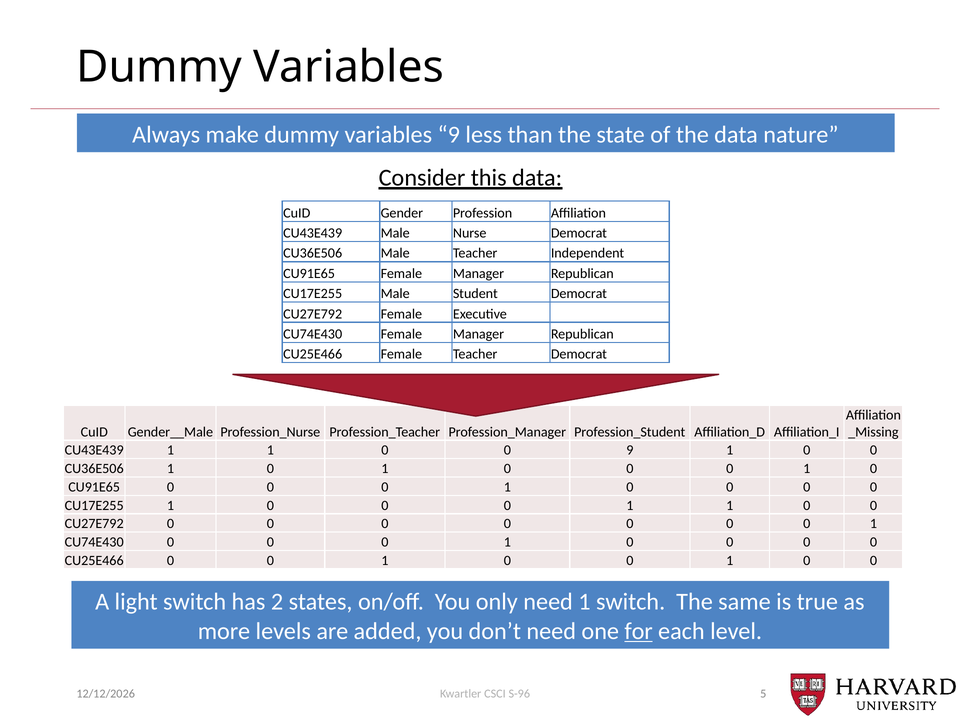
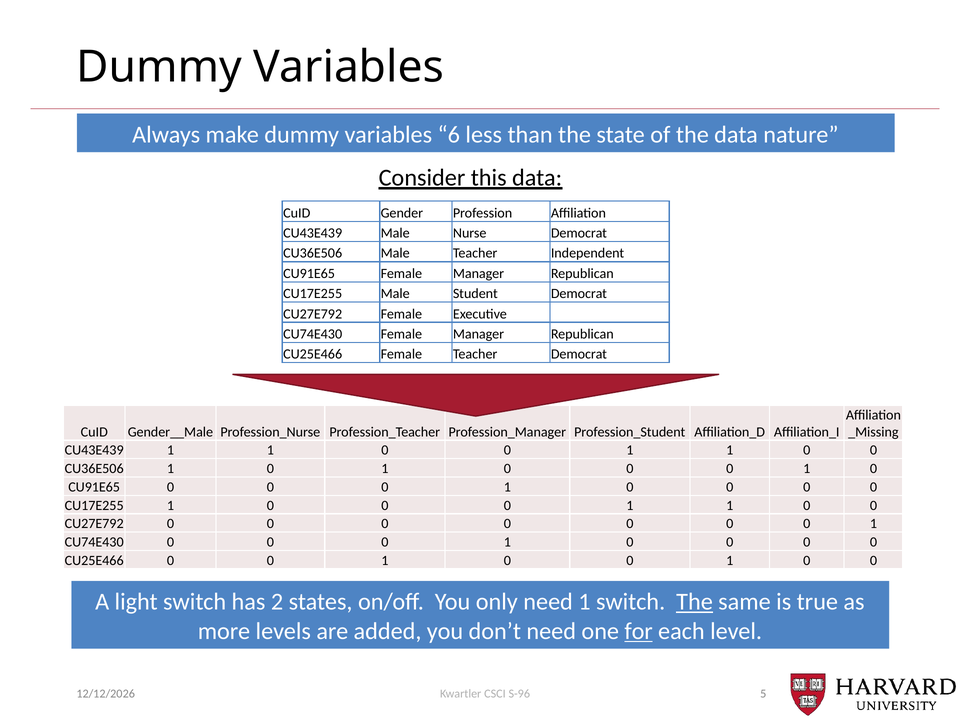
variables 9: 9 -> 6
9 at (630, 451): 9 -> 1
The at (695, 602) underline: none -> present
